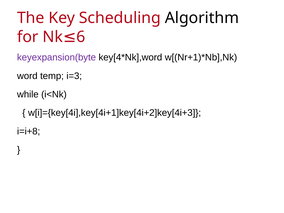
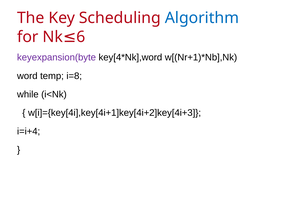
Algorithm colour: black -> blue
i=3: i=3 -> i=8
i=i+8: i=i+8 -> i=i+4
